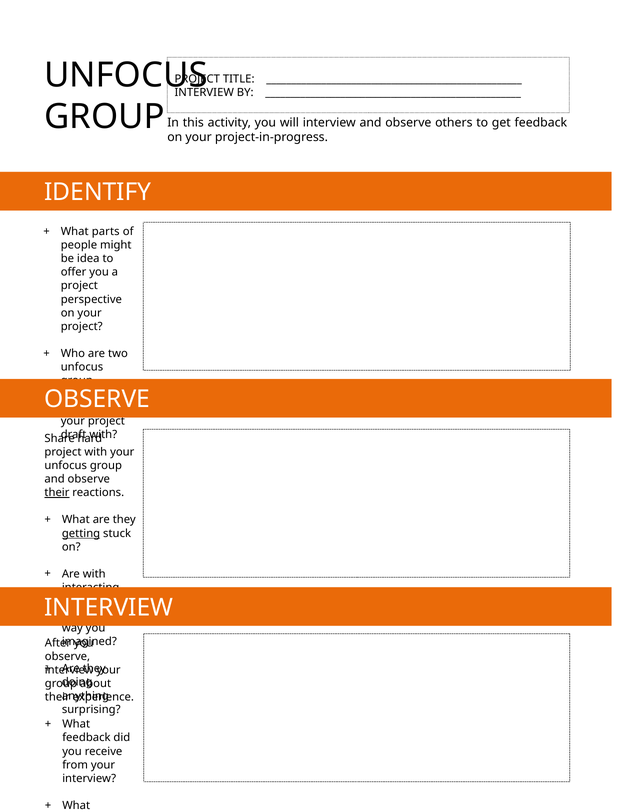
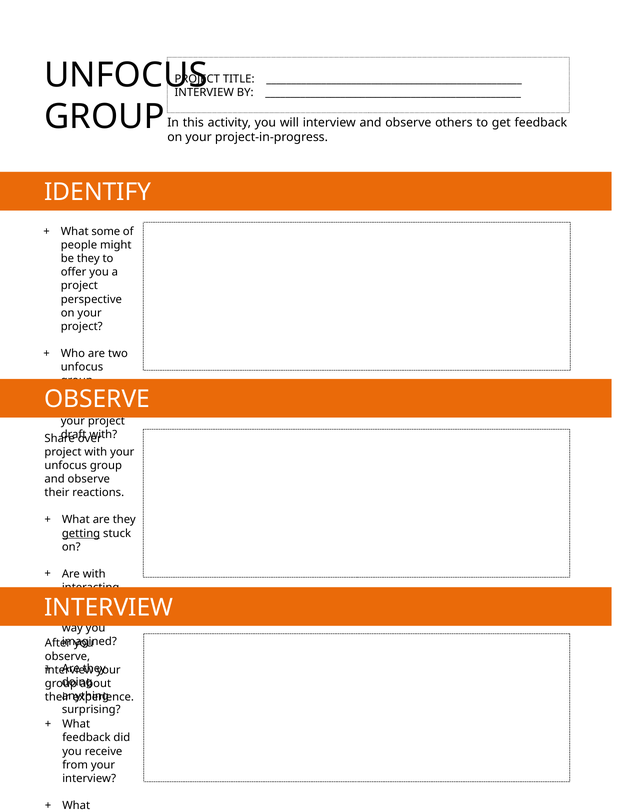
parts: parts -> some
be idea: idea -> they
hard: hard -> over
their at (57, 492) underline: present -> none
